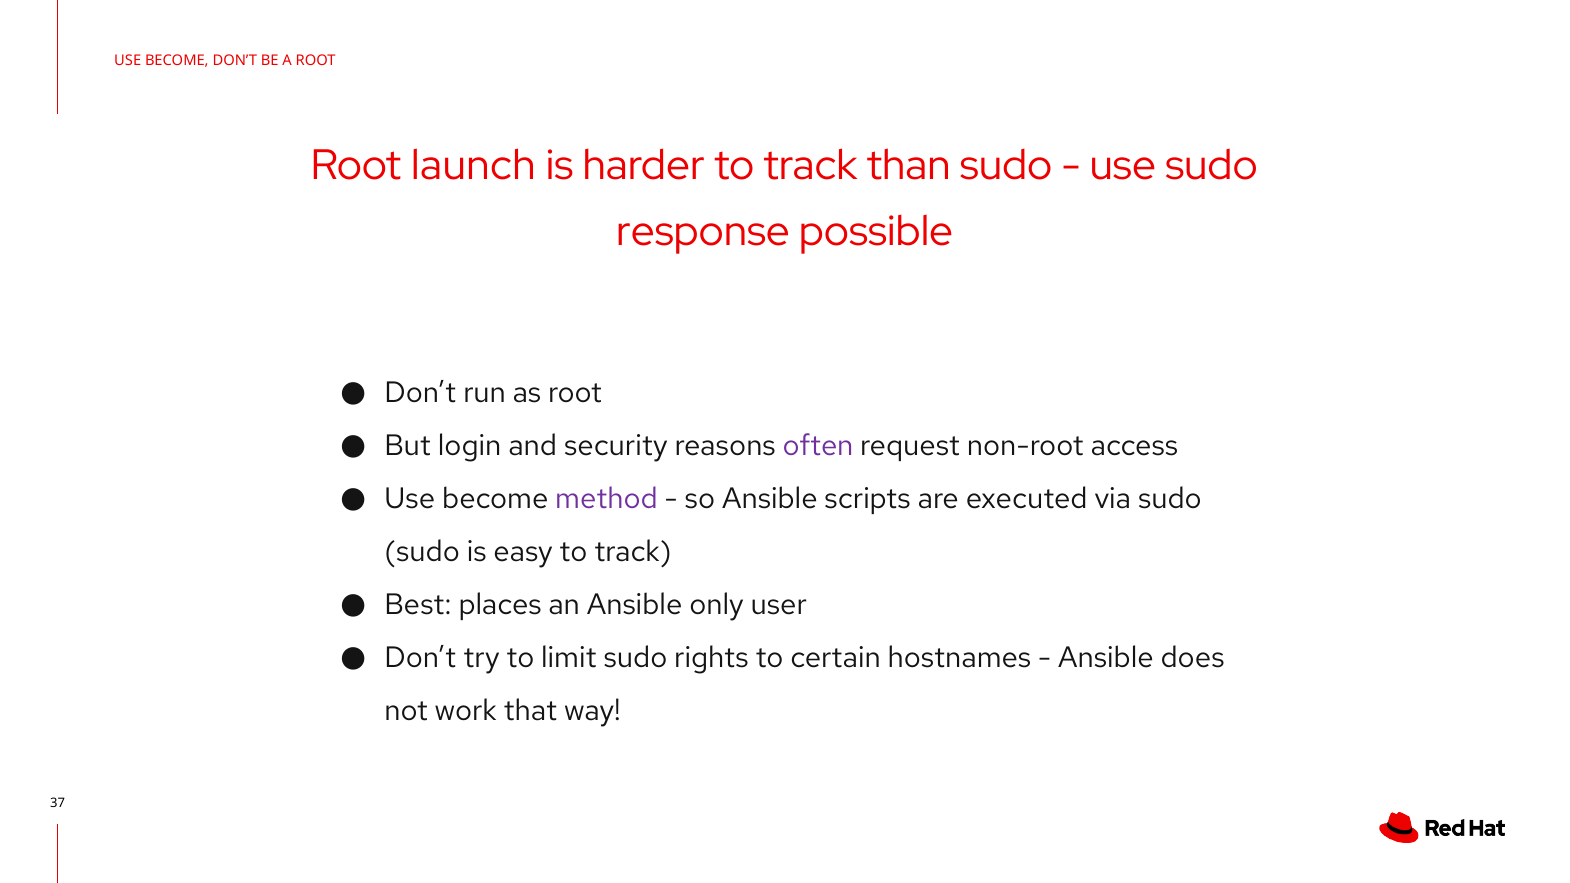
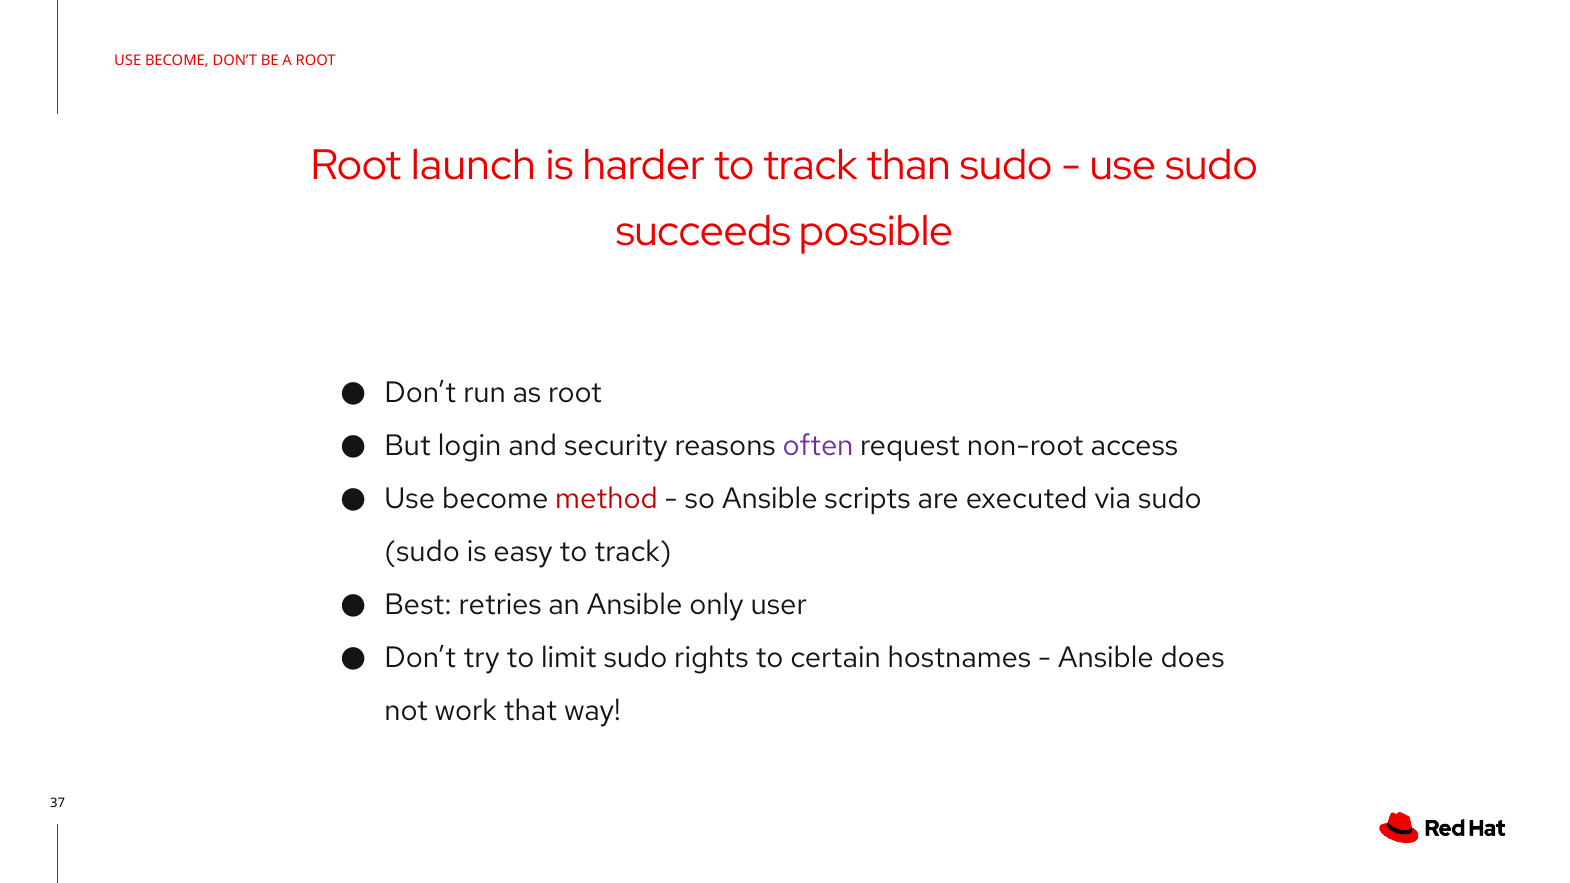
response: response -> succeeds
method colour: purple -> red
places: places -> retries
